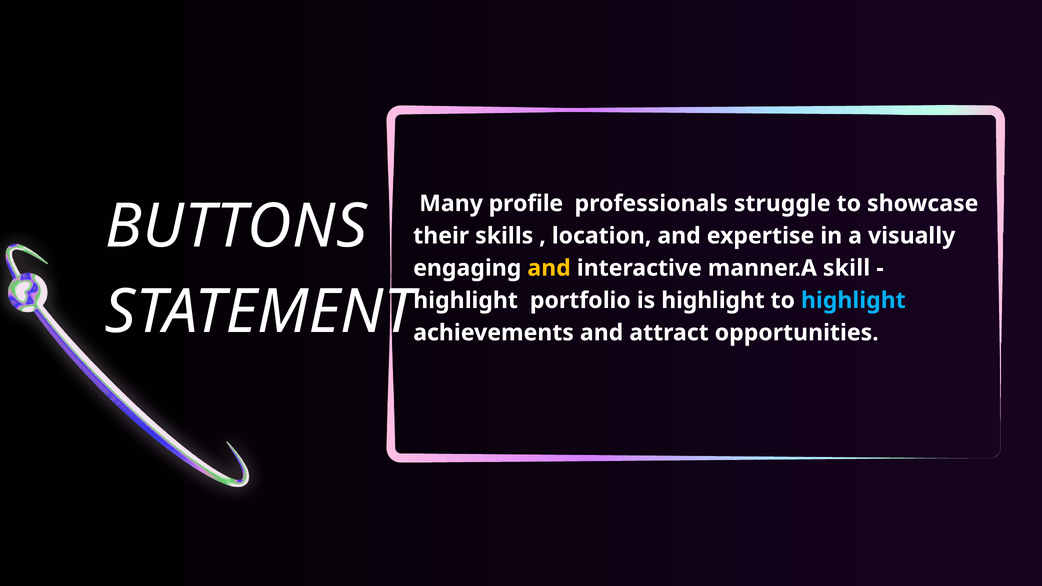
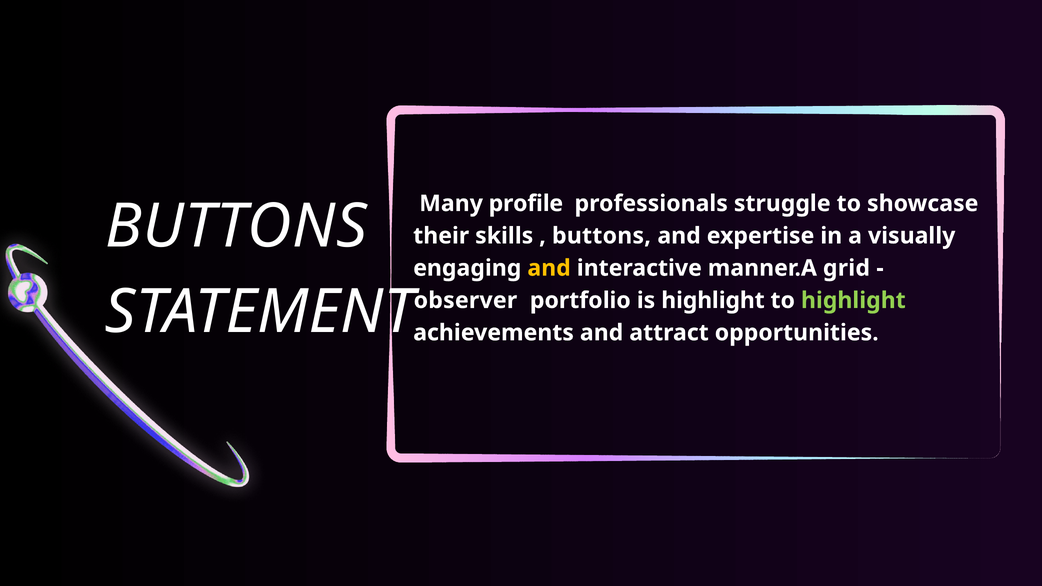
location at (602, 236): location -> buttons
skill: skill -> grid
highlight at (466, 300): highlight -> observer
highlight at (853, 300) colour: light blue -> light green
